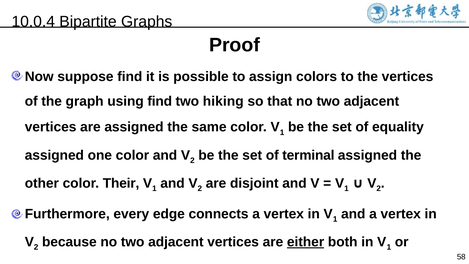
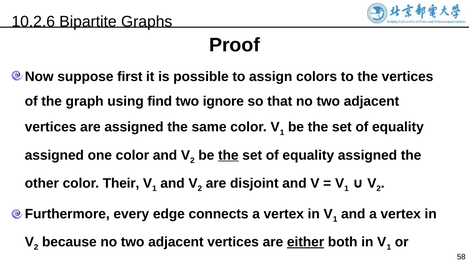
10.0.4: 10.0.4 -> 10.2.6
suppose find: find -> first
hiking: hiking -> ignore
the at (228, 155) underline: none -> present
terminal at (308, 155): terminal -> equality
